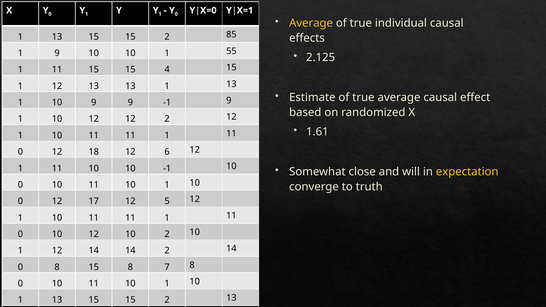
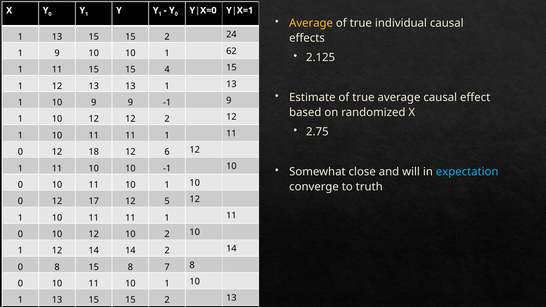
85: 85 -> 24
55: 55 -> 62
1.61: 1.61 -> 2.75
expectation colour: yellow -> light blue
